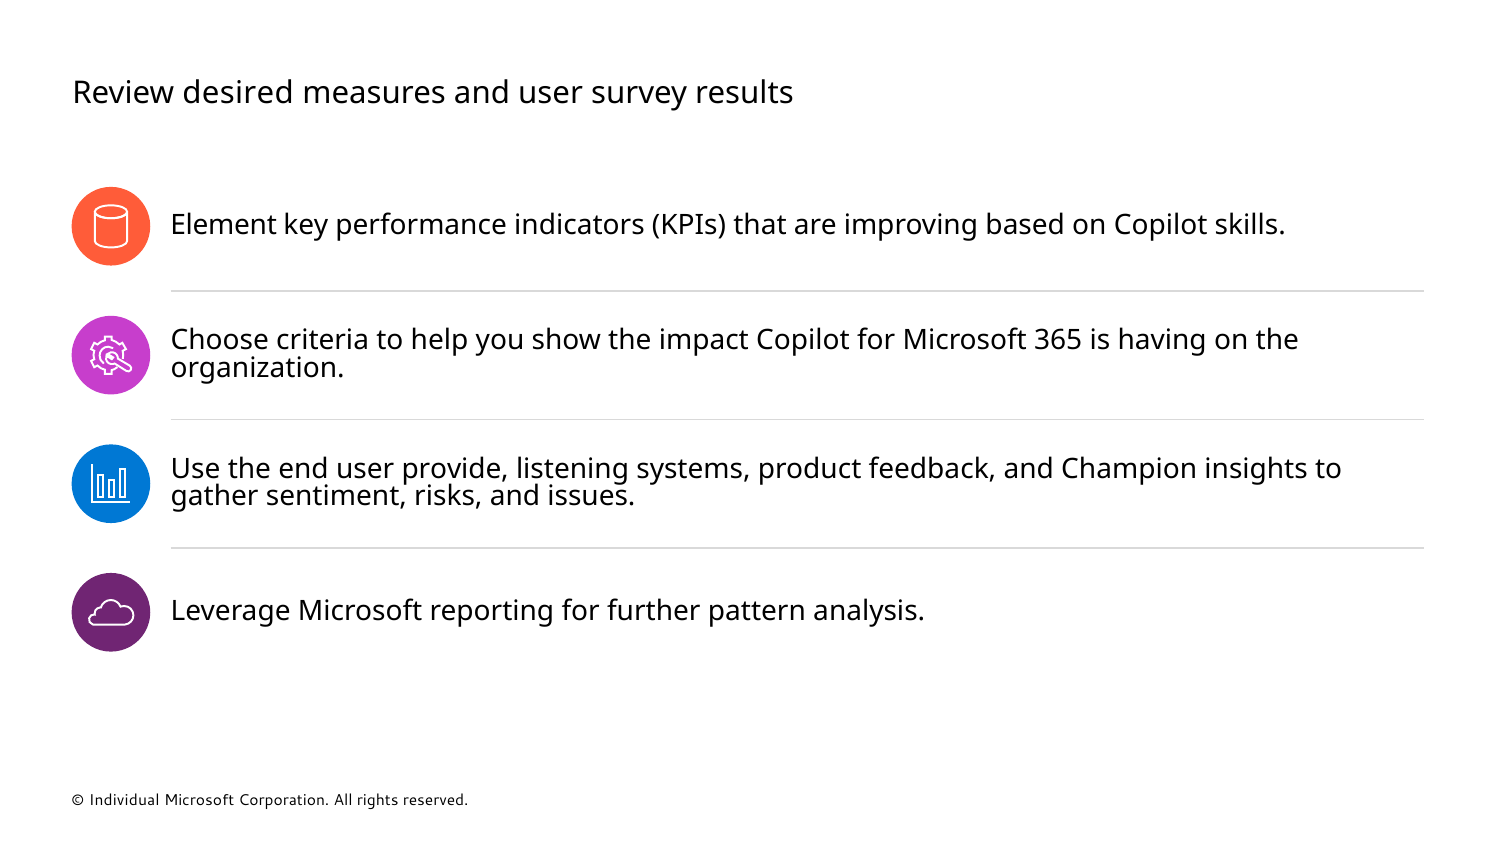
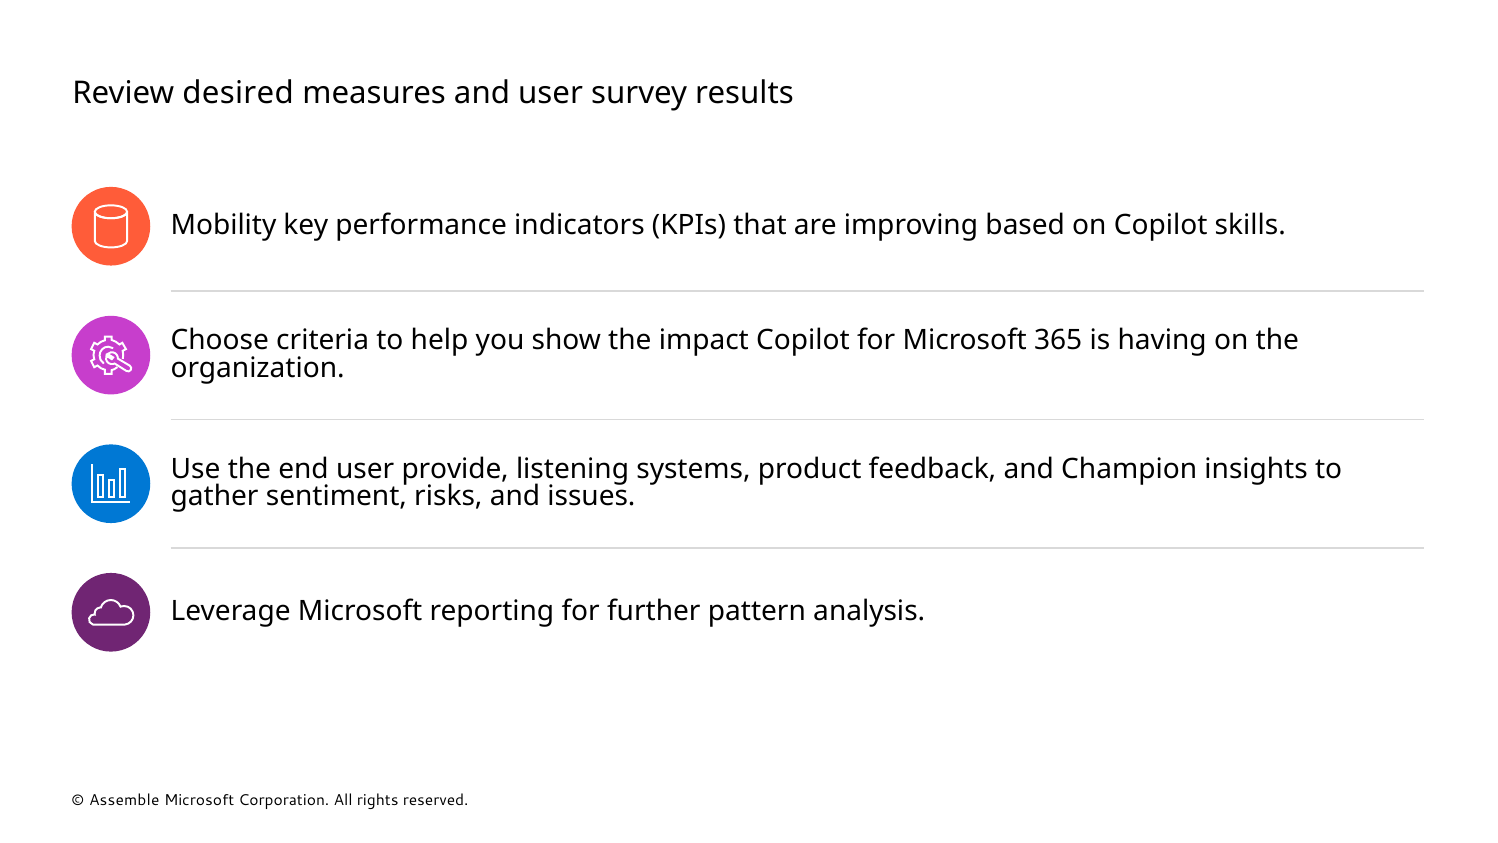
Element: Element -> Mobility
Individual: Individual -> Assemble
